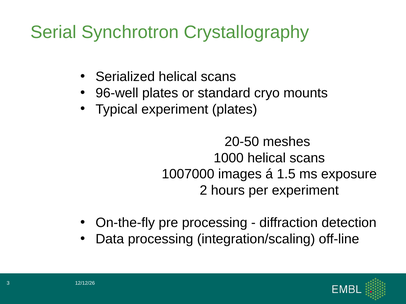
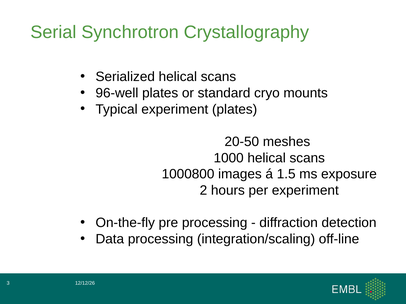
1007000: 1007000 -> 1000800
